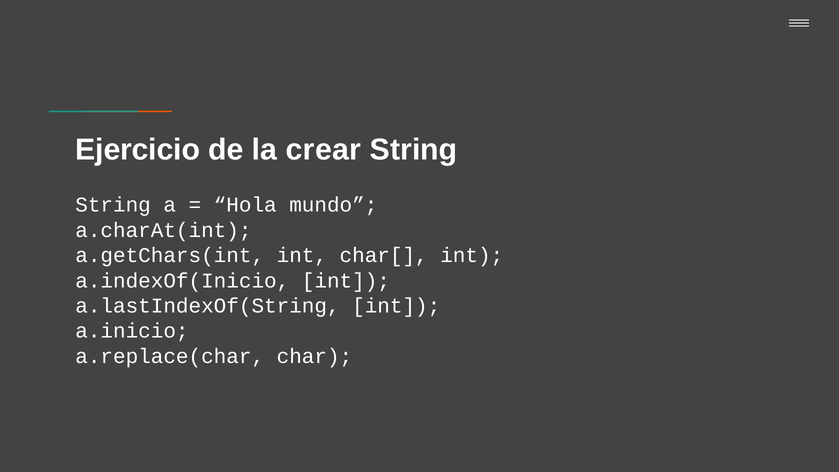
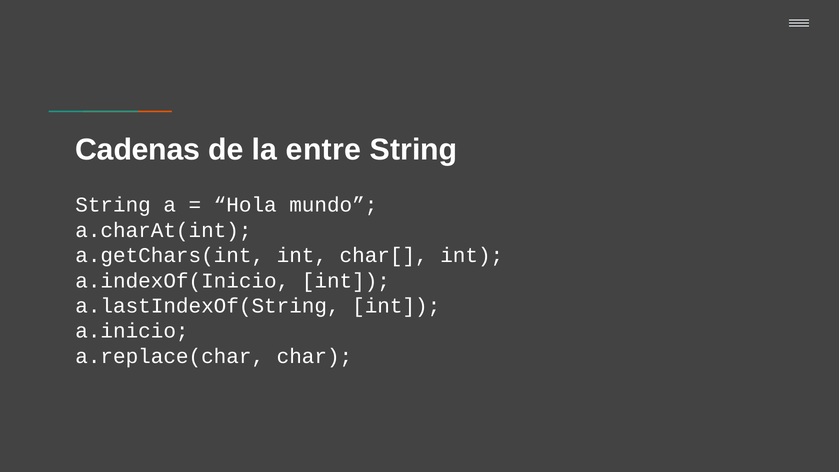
Ejercicio: Ejercicio -> Cadenas
crear: crear -> entre
